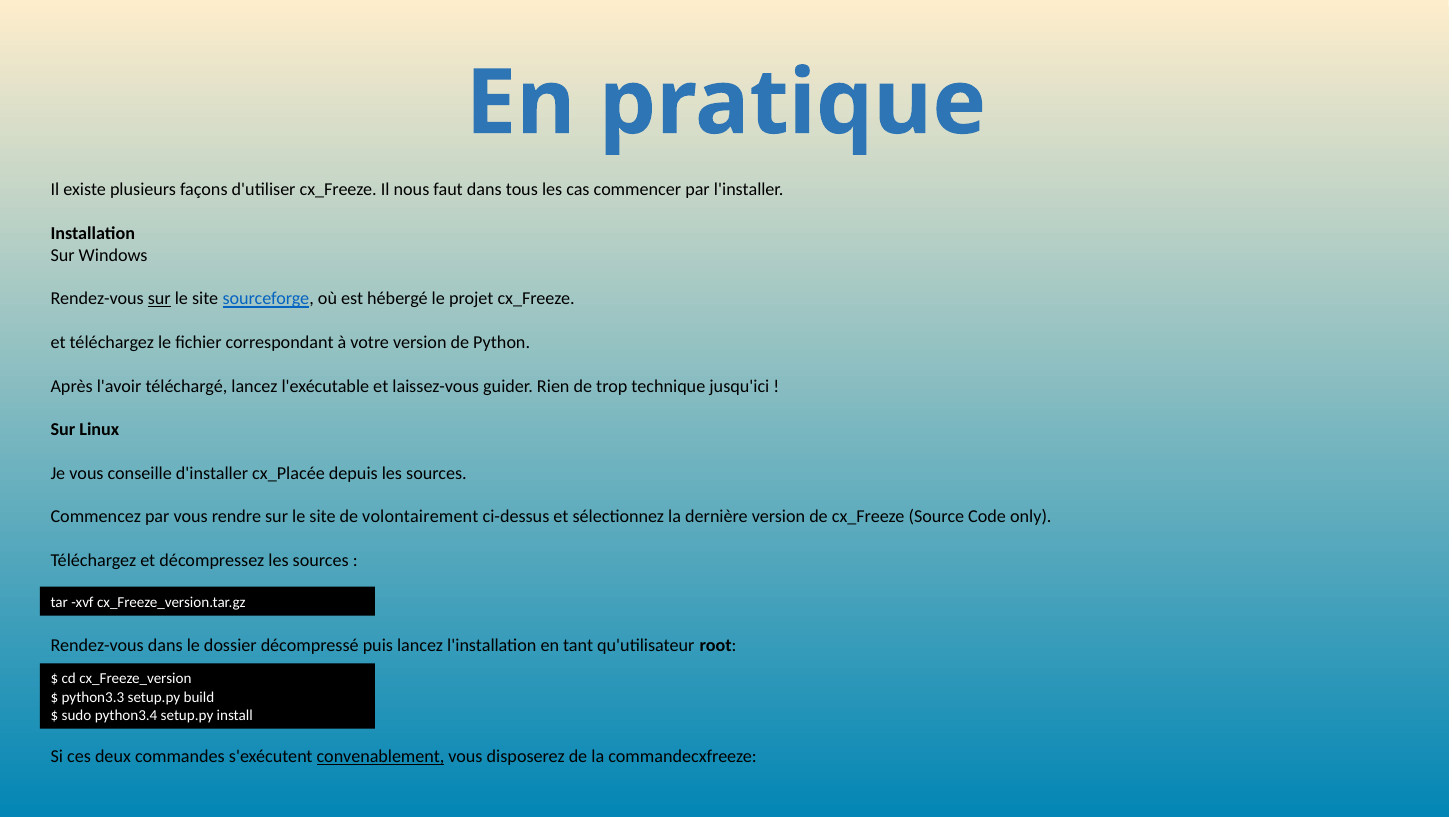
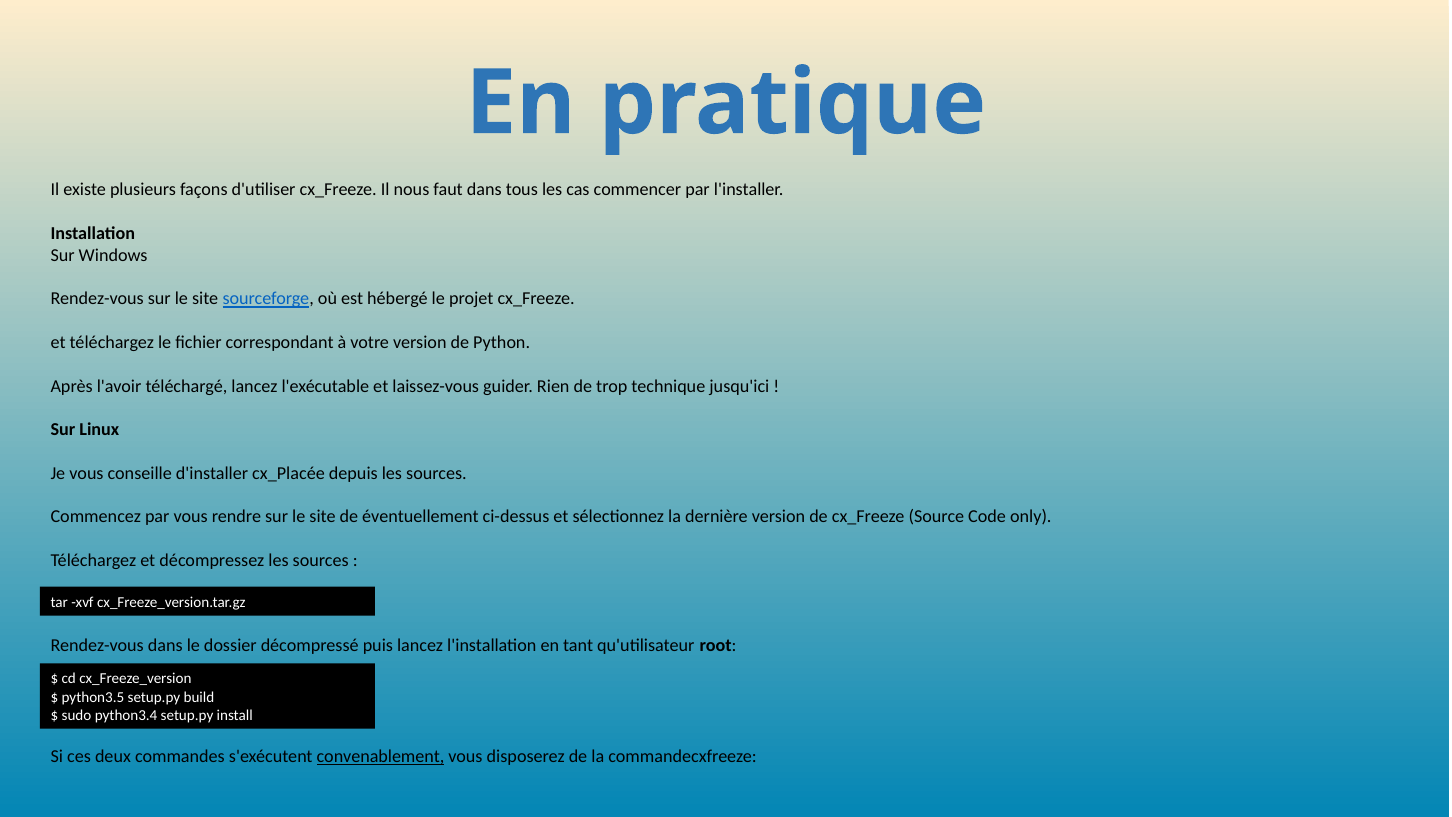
sur at (159, 299) underline: present -> none
volontairement: volontairement -> éventuellement
python3.3: python3.3 -> python3.5
